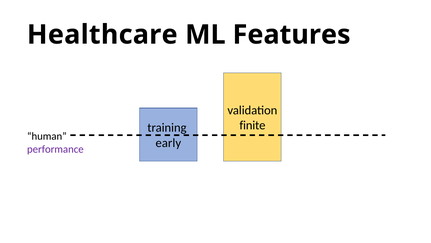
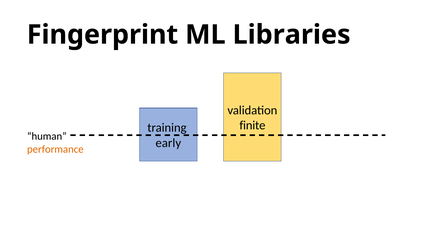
Healthcare: Healthcare -> Fingerprint
Features: Features -> Libraries
performance colour: purple -> orange
